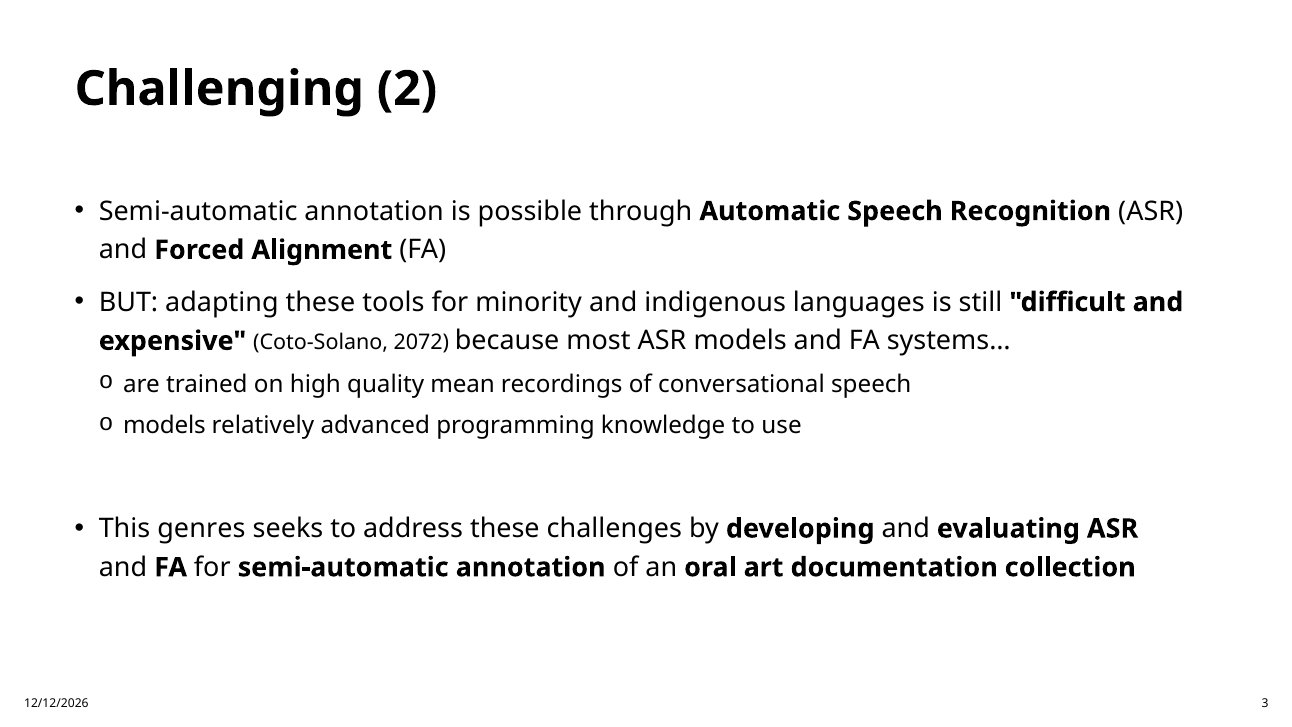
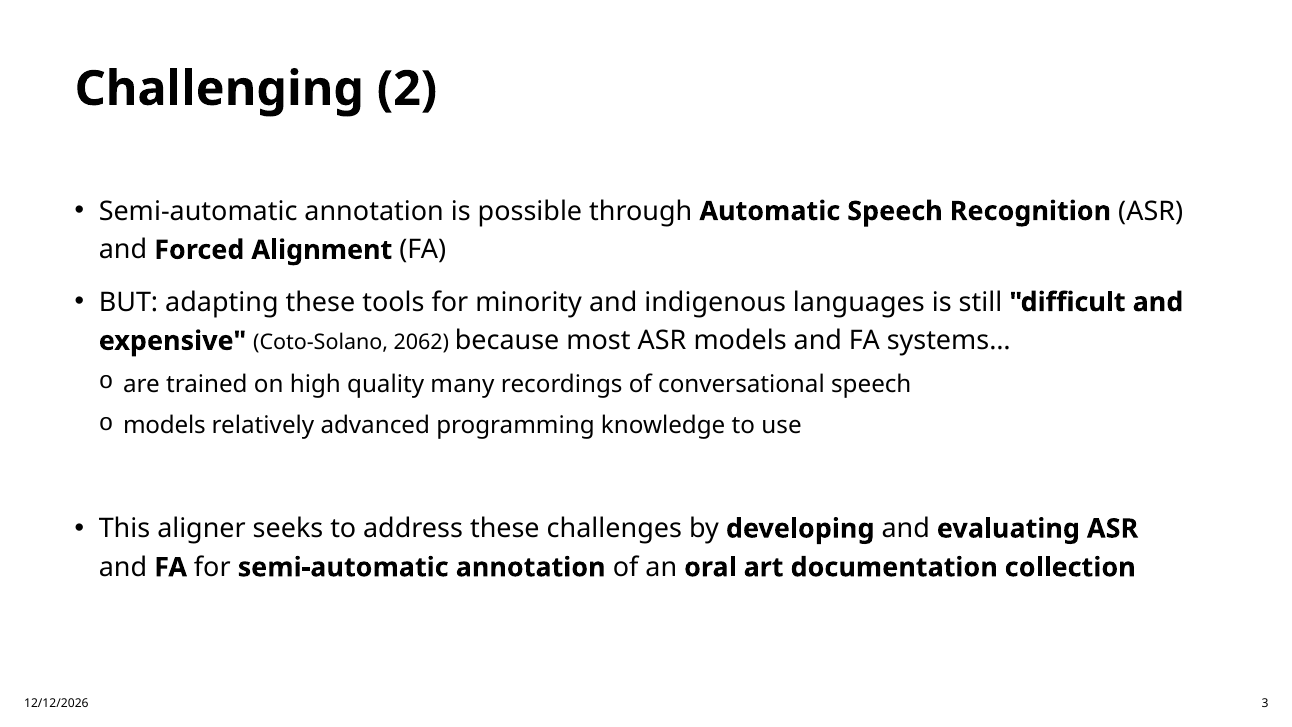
2072: 2072 -> 2062
mean: mean -> many
genres: genres -> aligner
